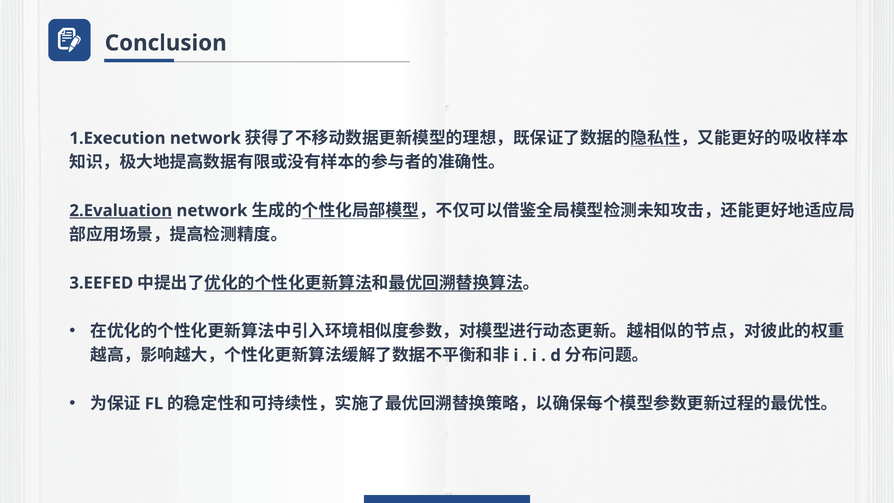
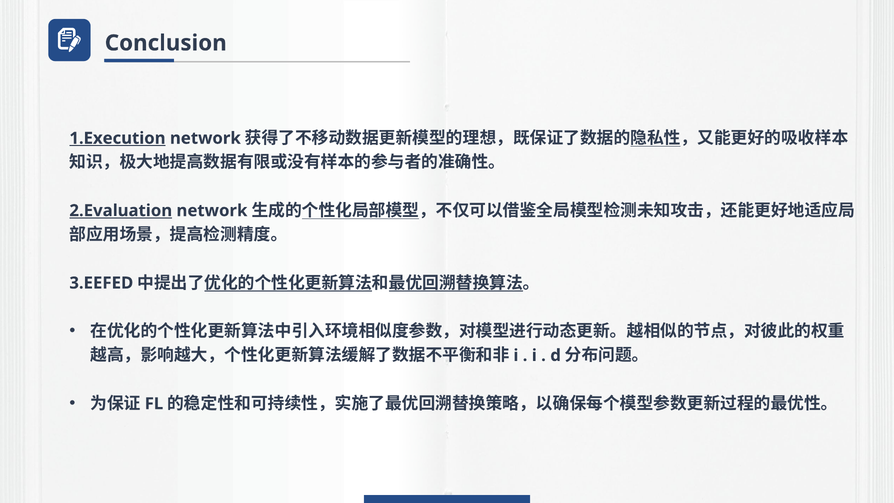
1.Execution underline: none -> present
